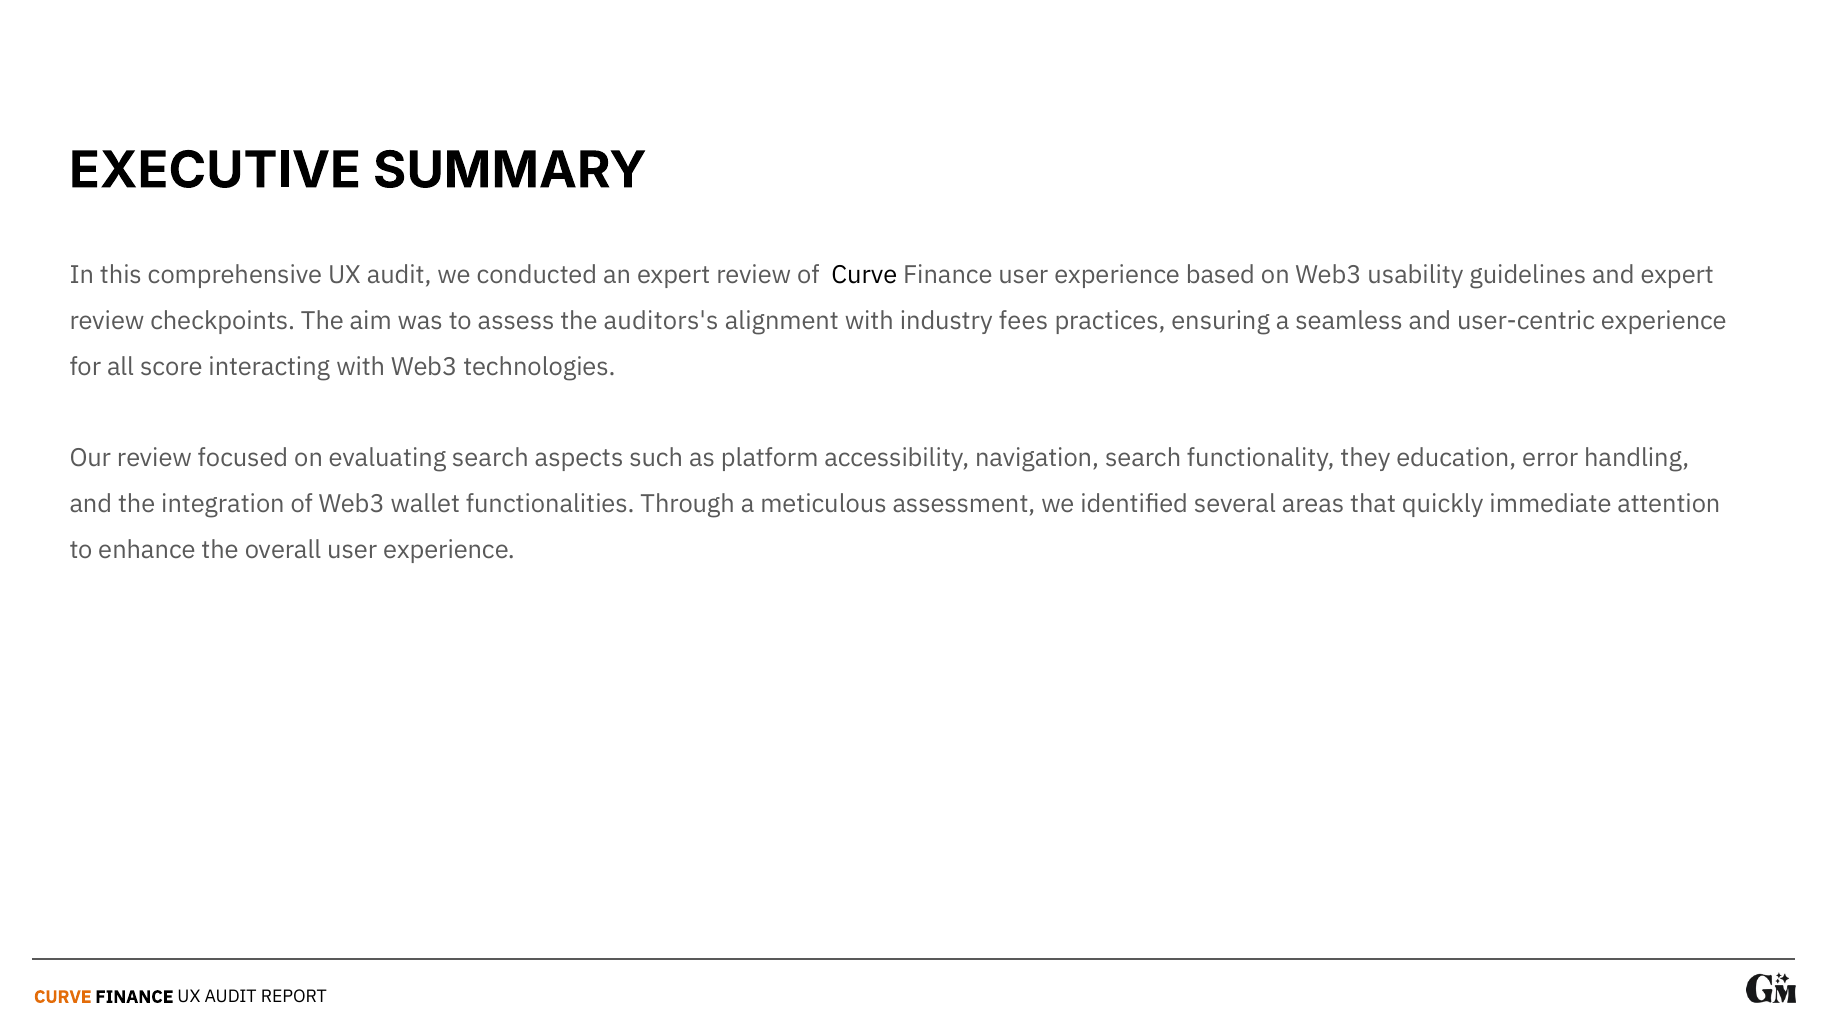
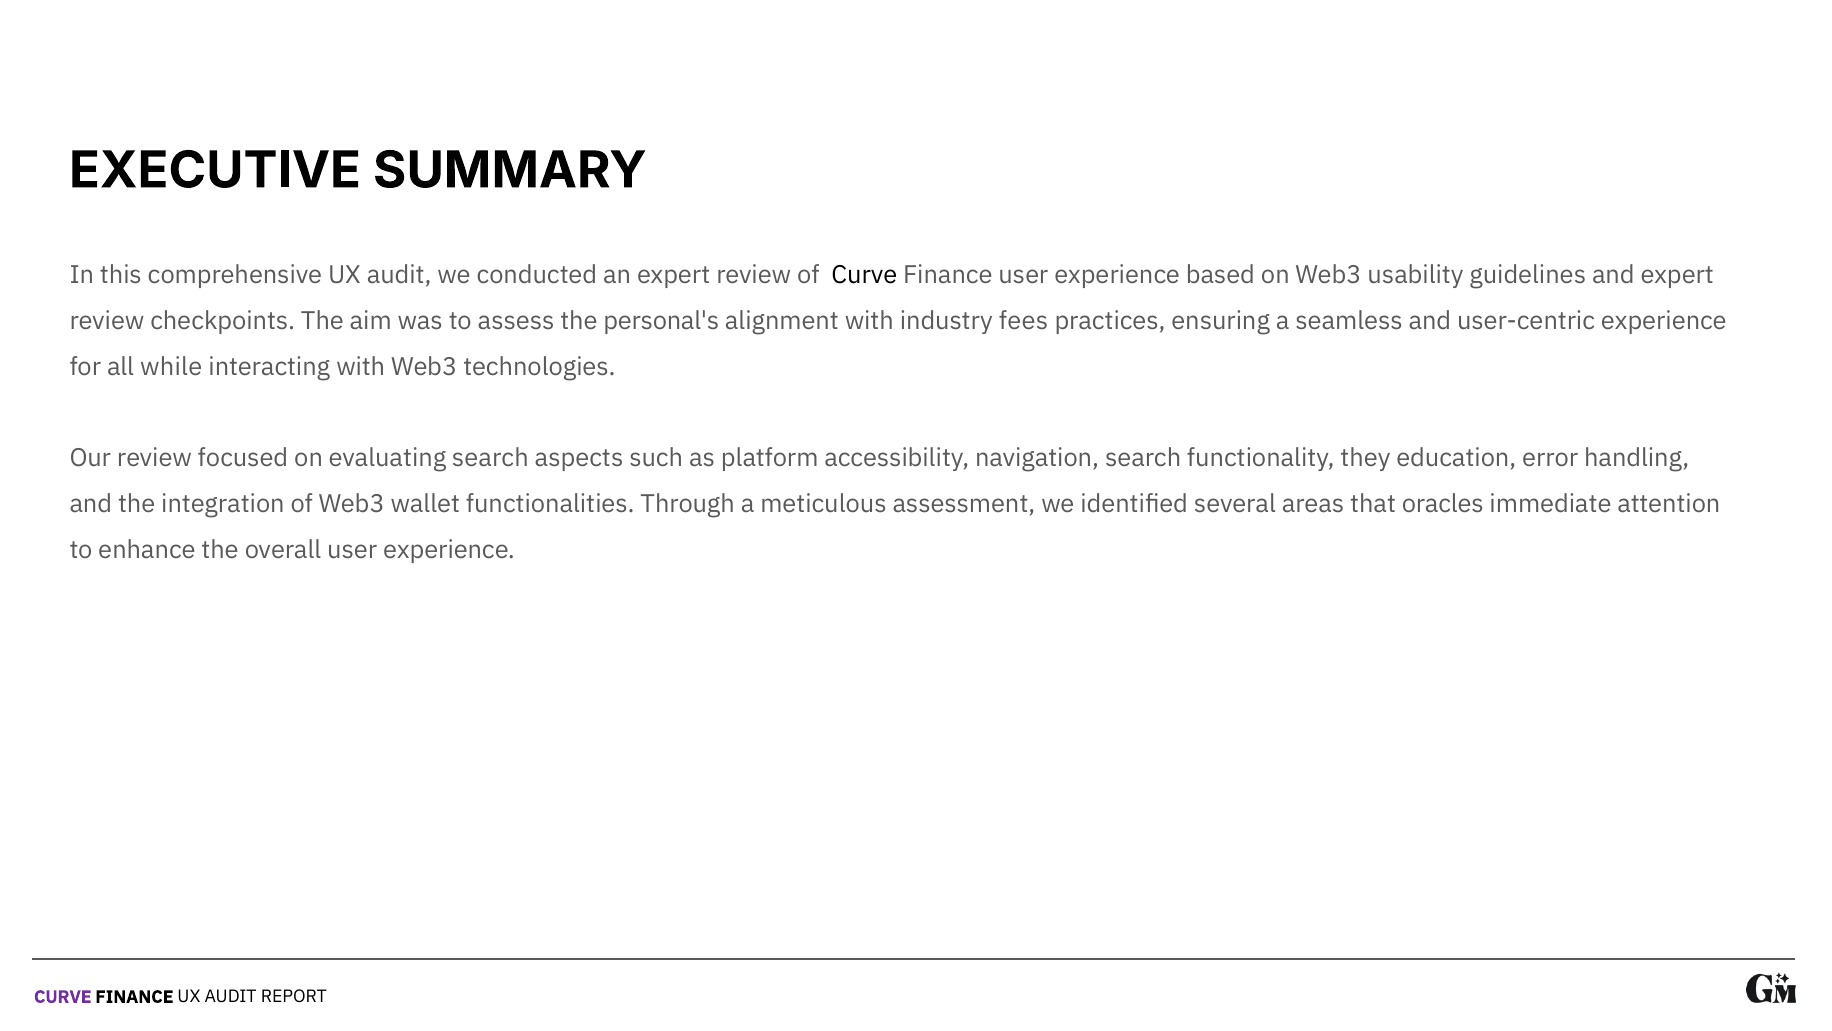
auditors's: auditors's -> personal's
score: score -> while
quickly: quickly -> oracles
CURVE at (63, 996) colour: orange -> purple
